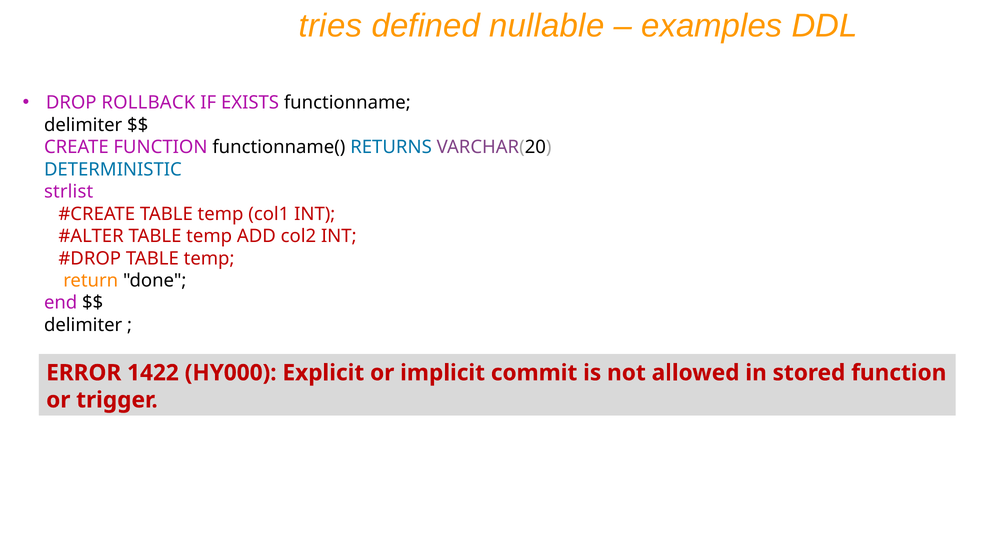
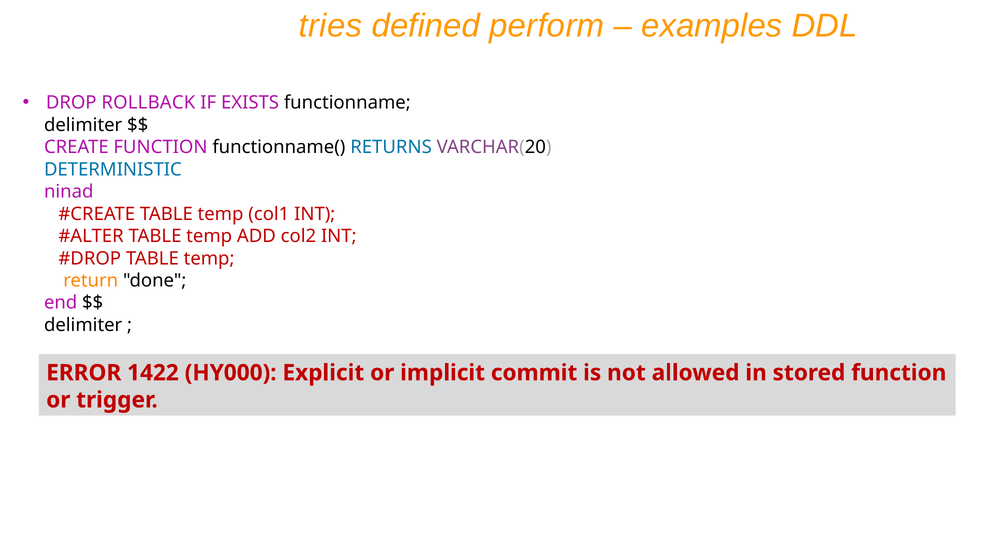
nullable: nullable -> perform
strlist: strlist -> ninad
